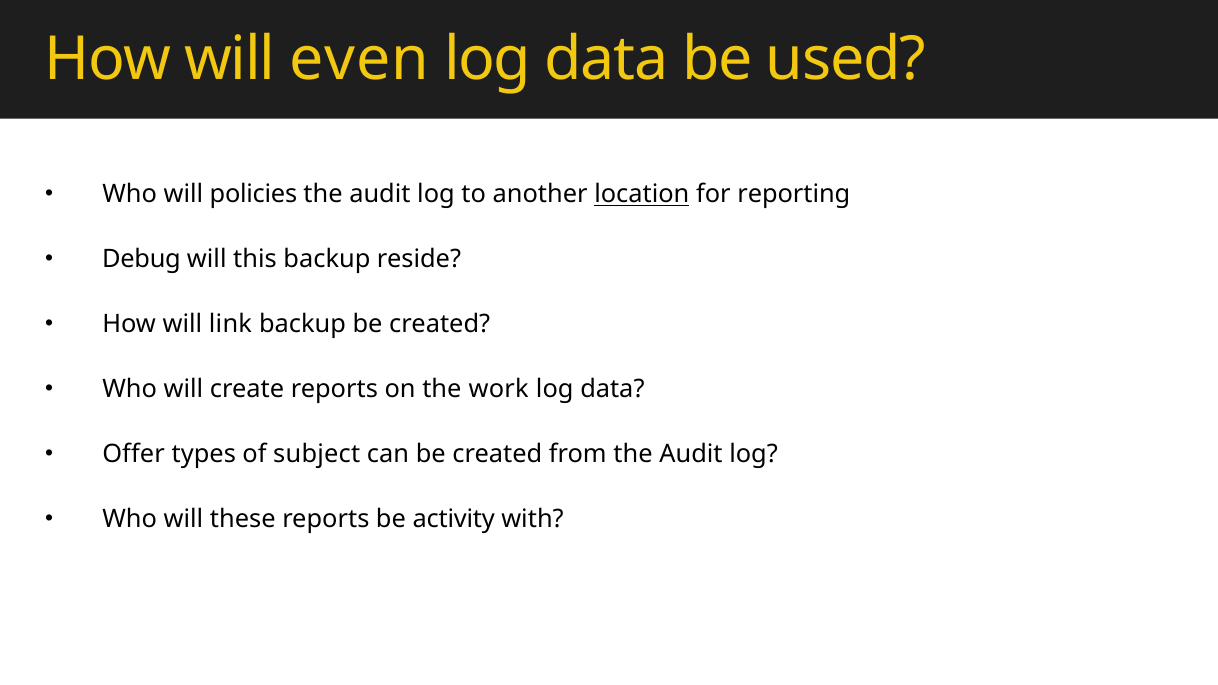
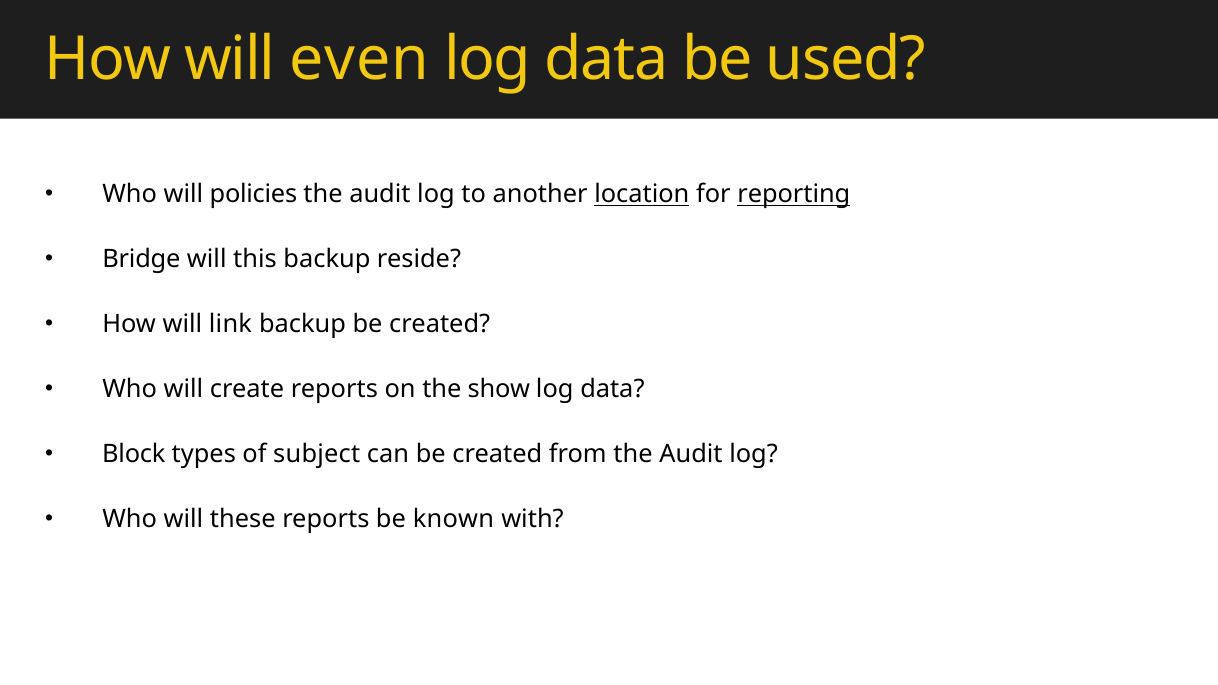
reporting underline: none -> present
Debug: Debug -> Bridge
work: work -> show
Offer: Offer -> Block
activity: activity -> known
